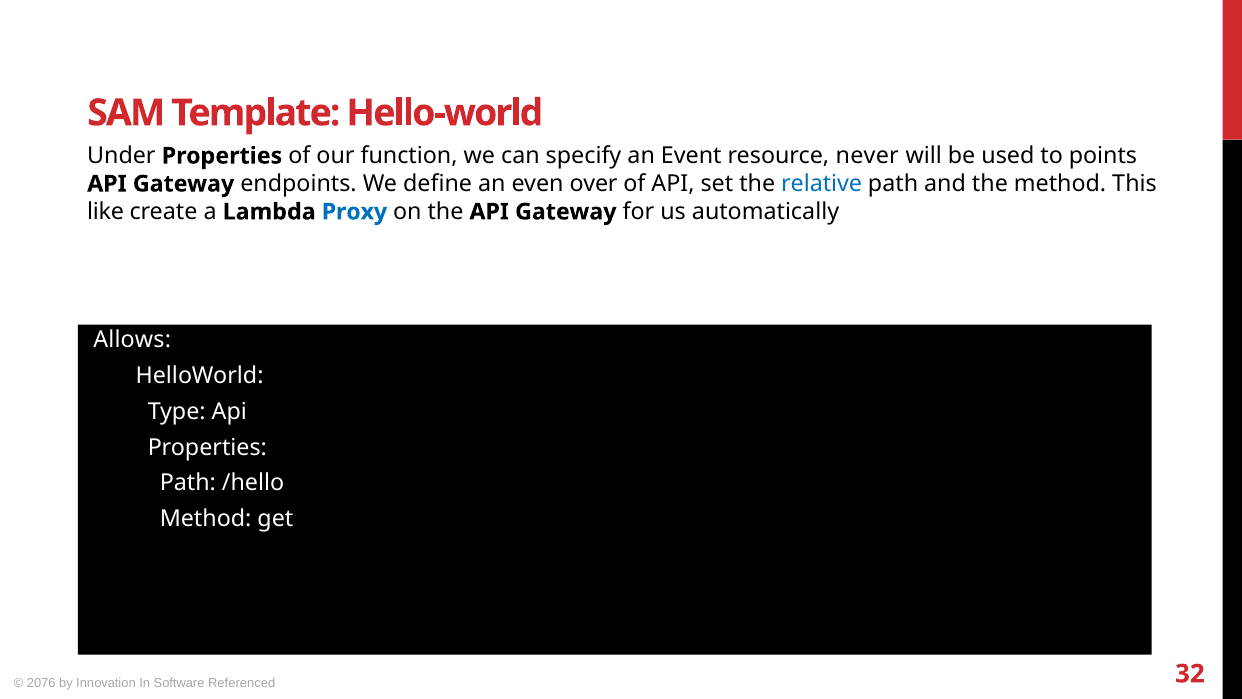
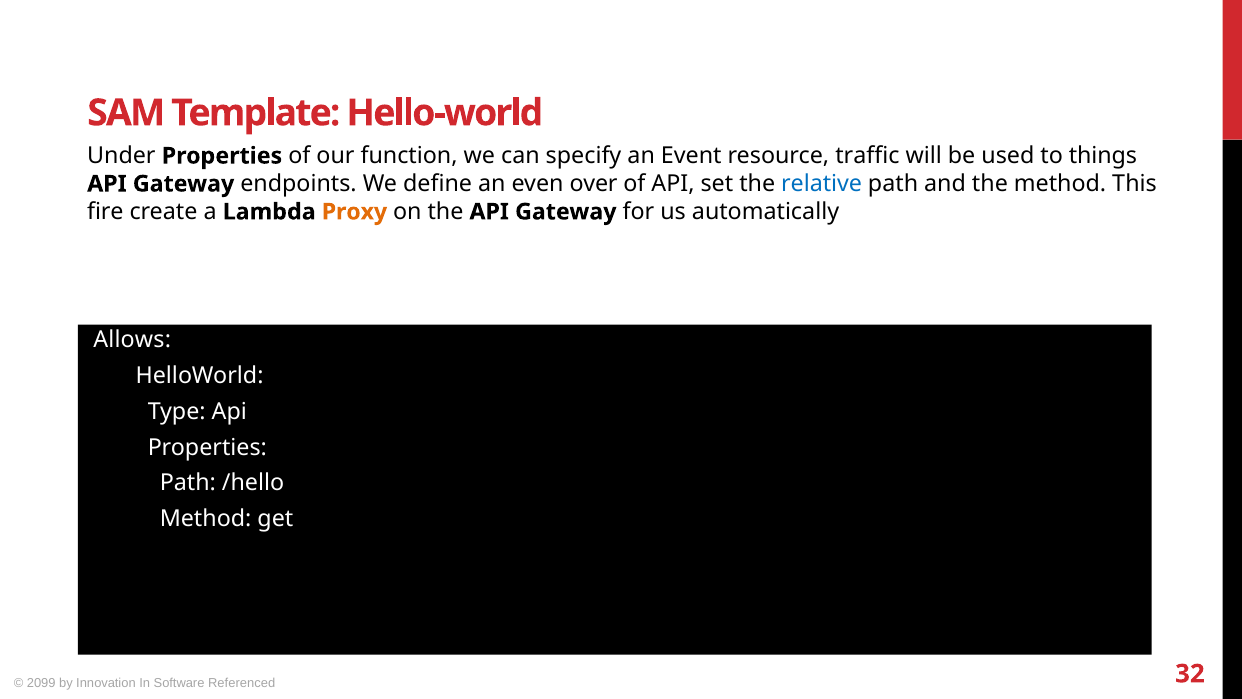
never: never -> traffic
points: points -> things
like: like -> fire
Proxy colour: blue -> orange
2076: 2076 -> 2099
